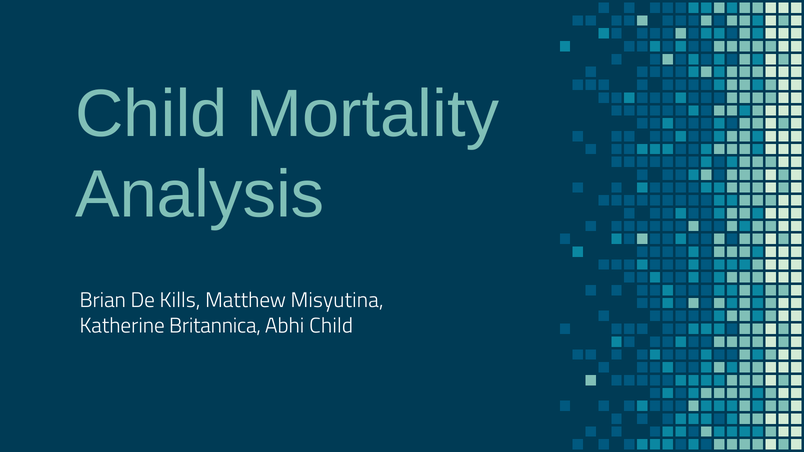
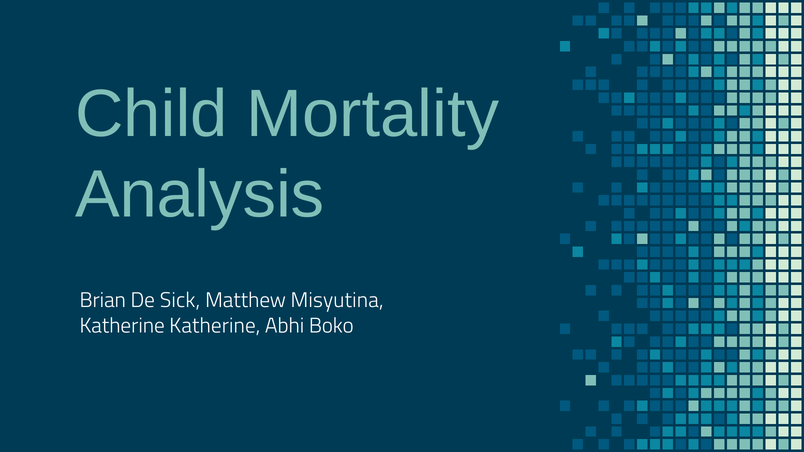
Kills: Kills -> Sick
Katherine Britannica: Britannica -> Katherine
Abhi Child: Child -> Boko
